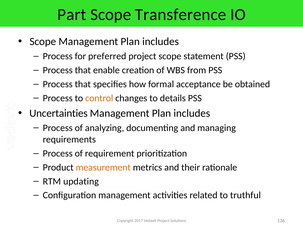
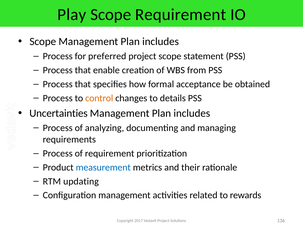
Part: Part -> Play
Scope Transference: Transference -> Requirement
measurement colour: orange -> blue
truthful: truthful -> rewards
